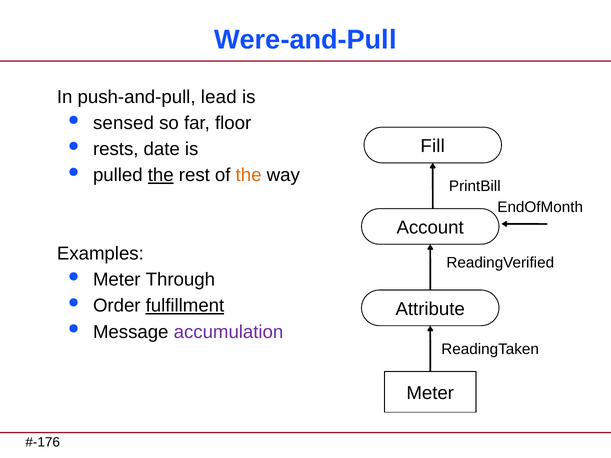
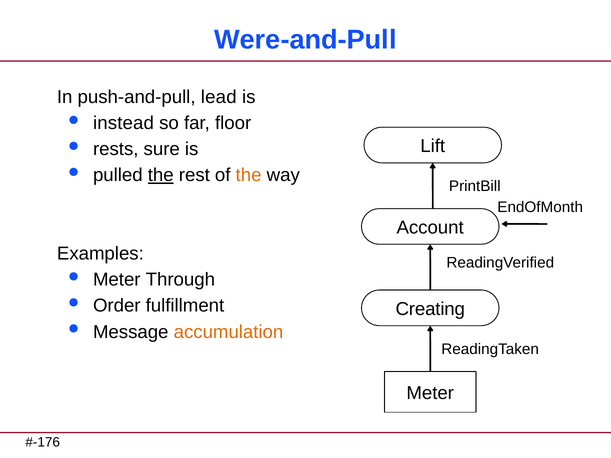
sensed: sensed -> instead
Fill: Fill -> Lift
date: date -> sure
fulfillment underline: present -> none
Attribute: Attribute -> Creating
accumulation colour: purple -> orange
